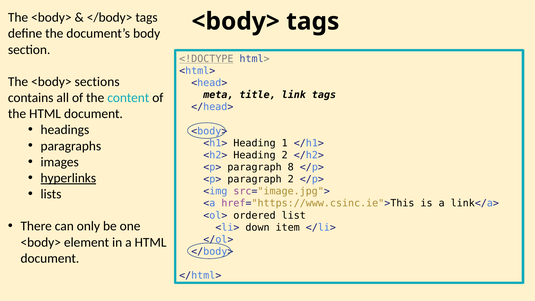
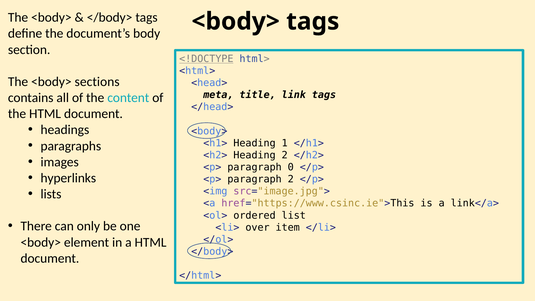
8: 8 -> 0
hyperlinks underline: present -> none
down: down -> over
